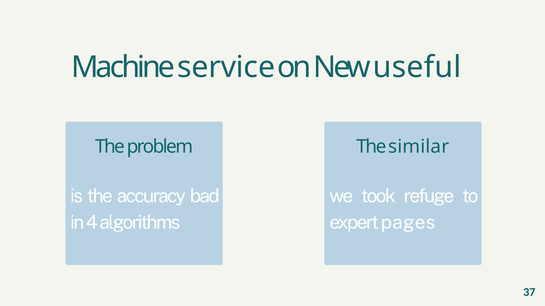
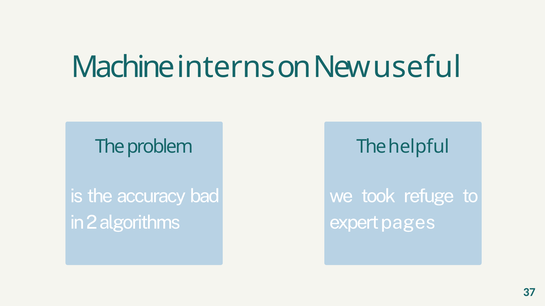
service: service -> interns
similar: similar -> helpful
4: 4 -> 2
